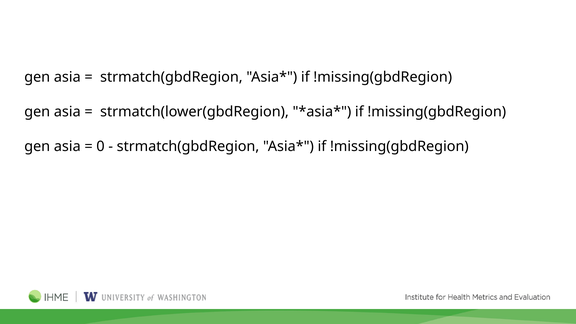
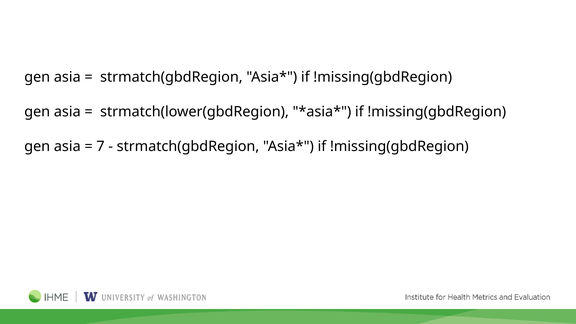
0: 0 -> 7
